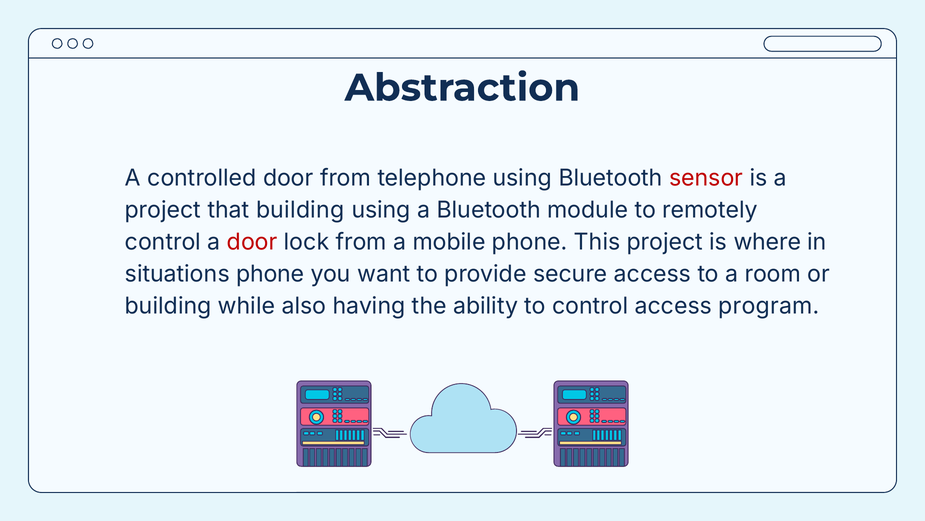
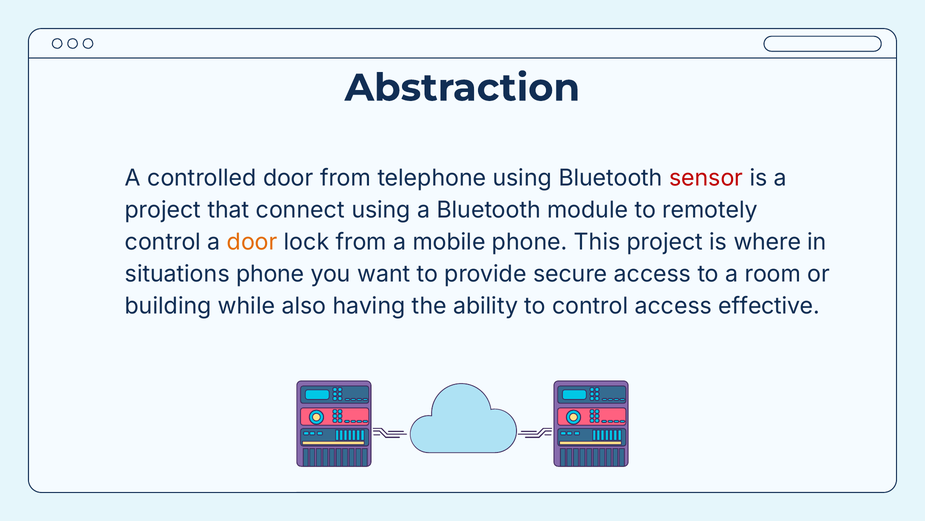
that building: building -> connect
door at (252, 242) colour: red -> orange
program: program -> effective
